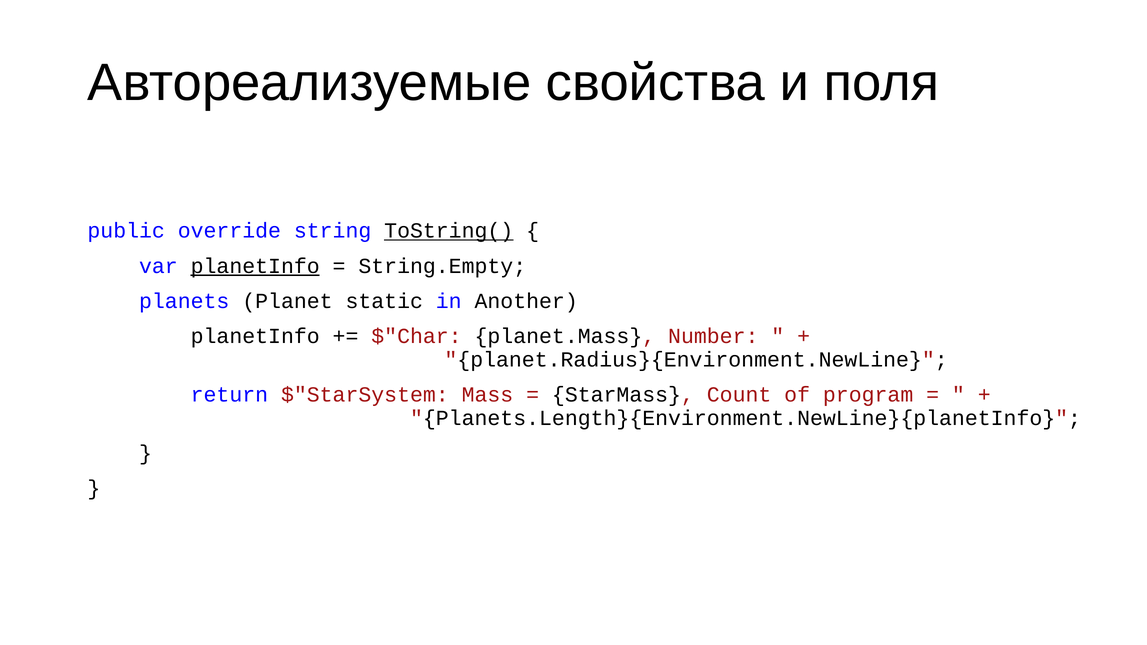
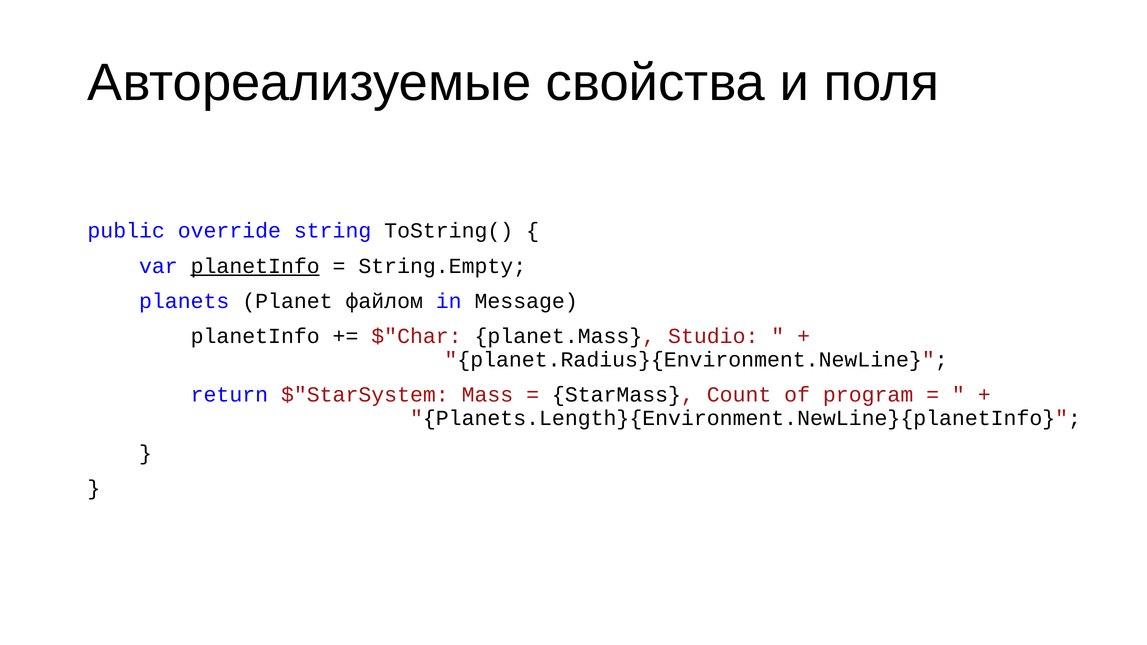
ToString( underline: present -> none
static: static -> файлом
Another: Another -> Message
Number: Number -> Studio
